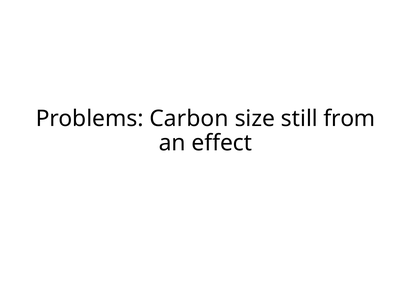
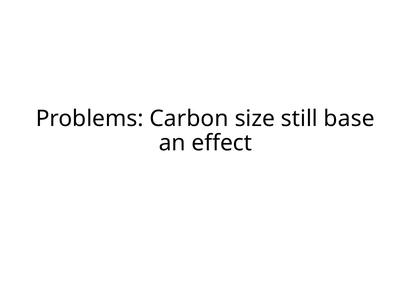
from: from -> base
